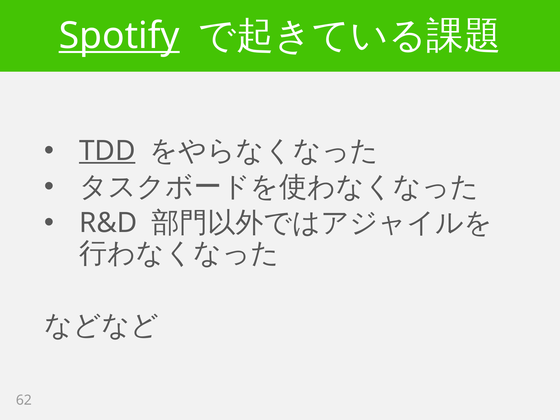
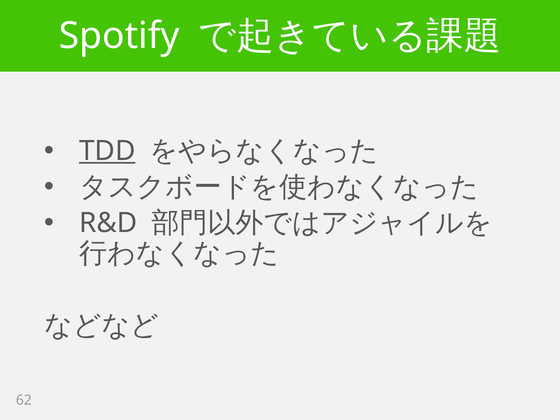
Spotify underline: present -> none
